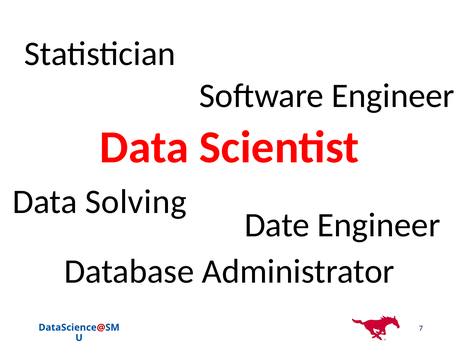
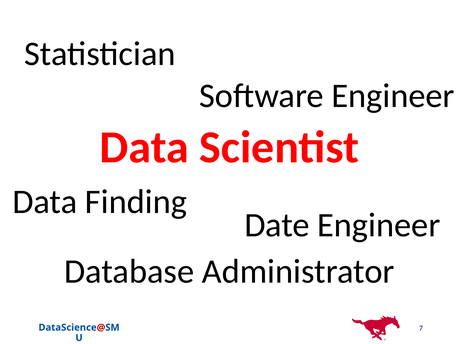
Solving: Solving -> Finding
